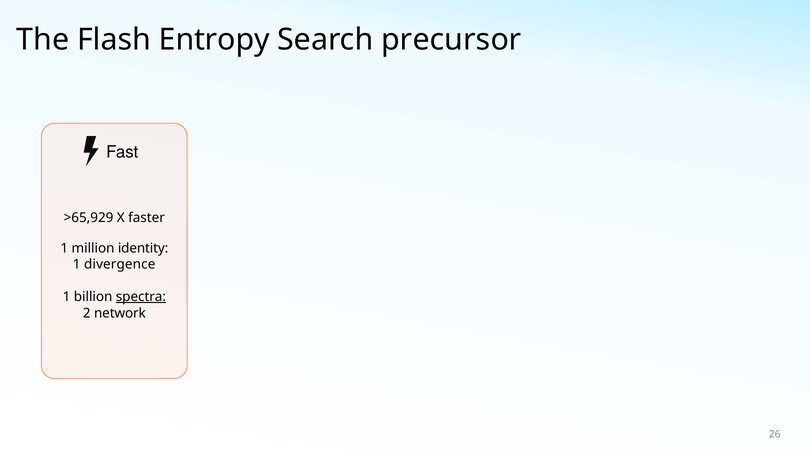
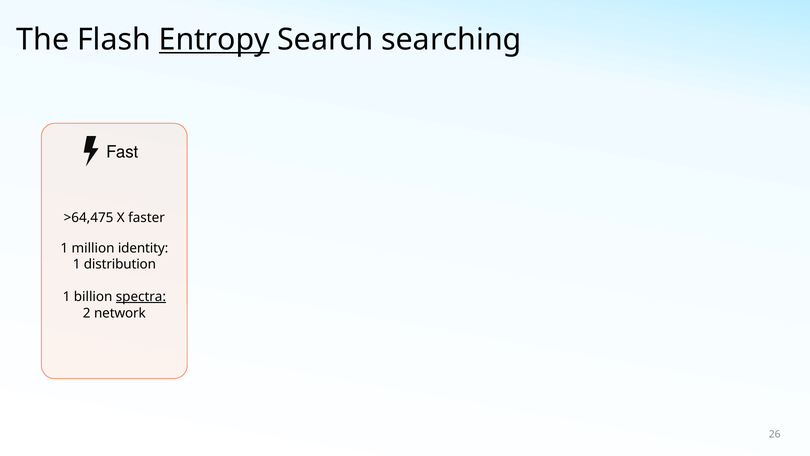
Entropy underline: none -> present
precursor: precursor -> searching
>65,929: >65,929 -> >64,475
divergence: divergence -> distribution
